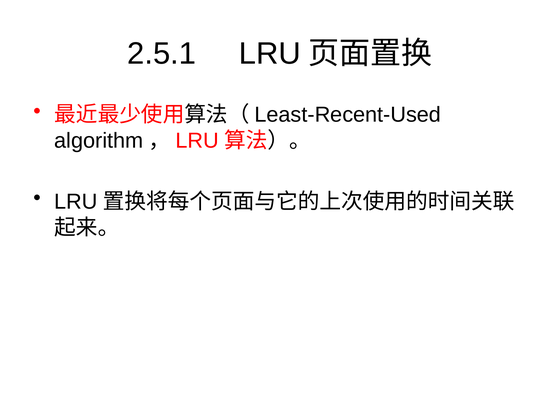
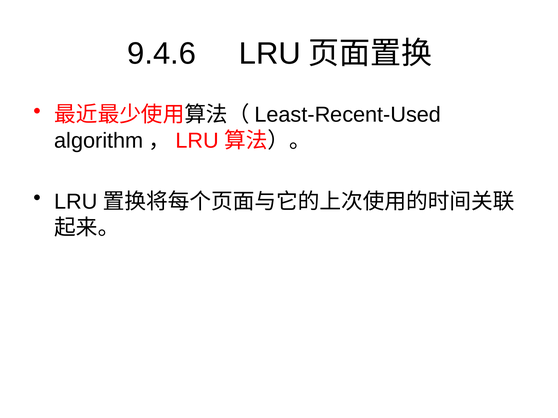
2.5.1: 2.5.1 -> 9.4.6
